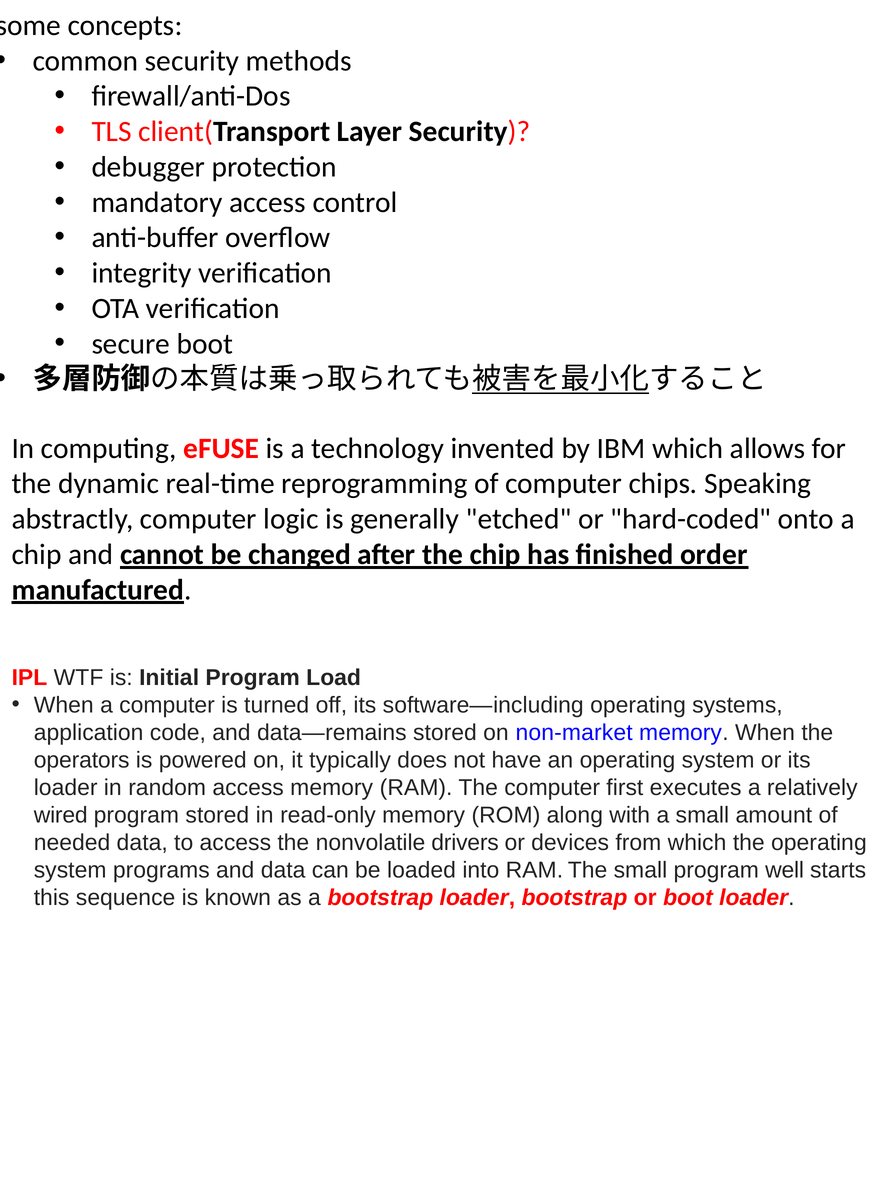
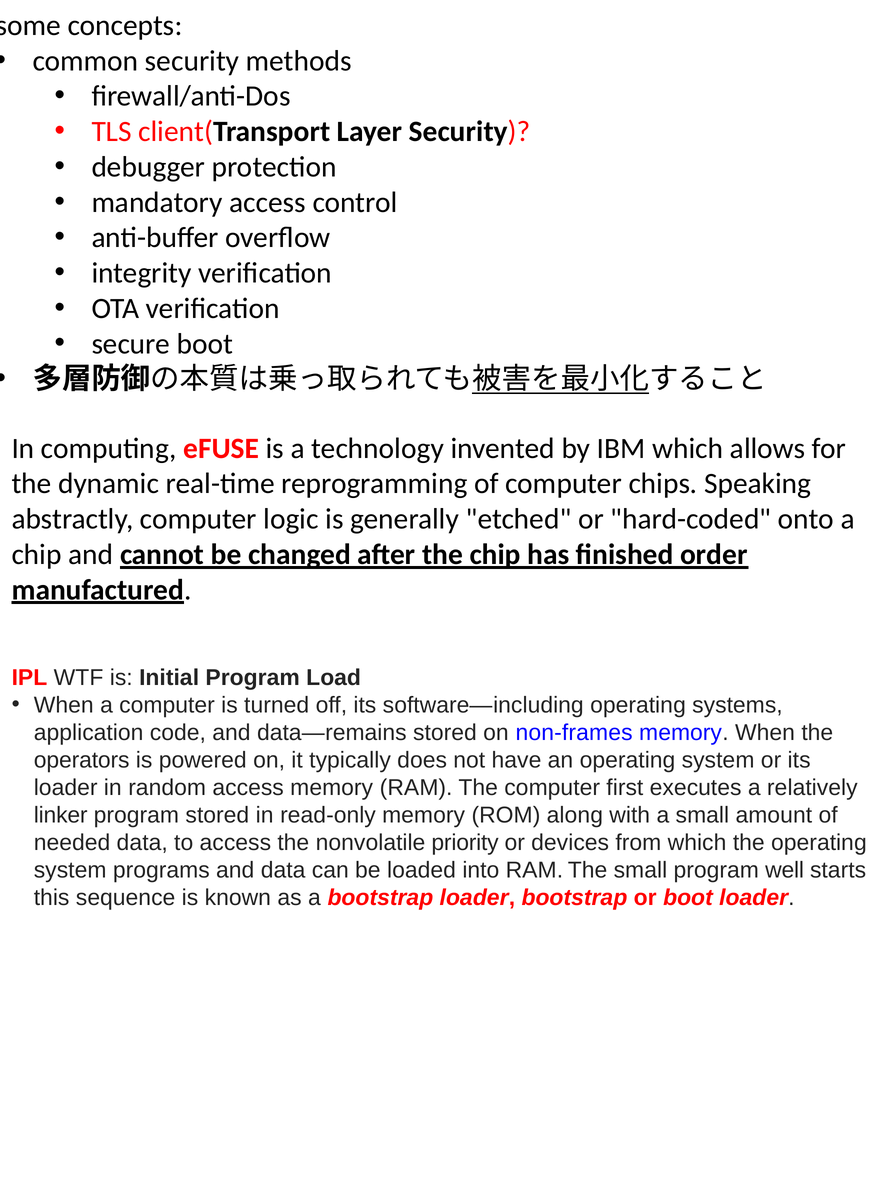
non-market: non-market -> non-frames
wired: wired -> linker
drivers: drivers -> priority
